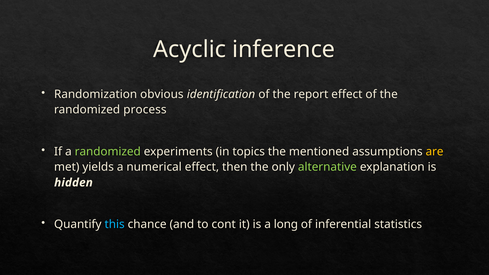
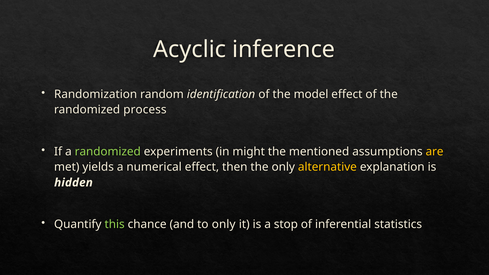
obvious: obvious -> random
report: report -> model
topics: topics -> might
alternative colour: light green -> yellow
this colour: light blue -> light green
to cont: cont -> only
long: long -> stop
